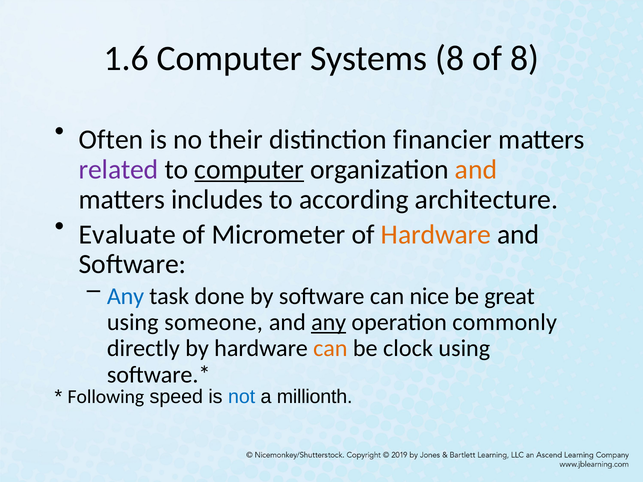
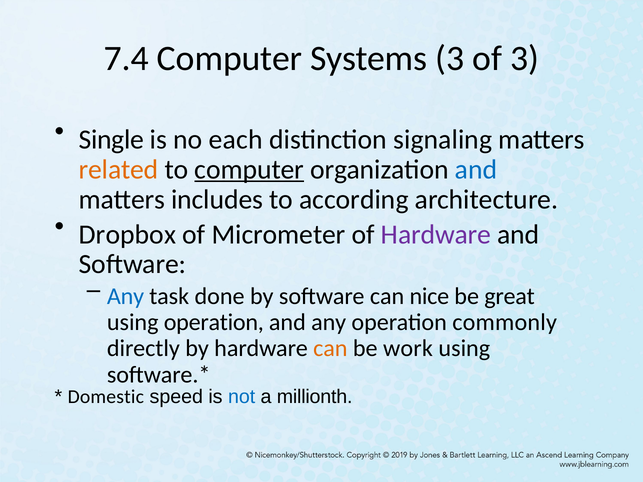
1.6: 1.6 -> 7.4
Systems 8: 8 -> 3
of 8: 8 -> 3
Often: Often -> Single
their: their -> each
financier: financier -> signaling
related colour: purple -> orange
and at (476, 170) colour: orange -> blue
Evaluate: Evaluate -> Dropbox
Hardware at (436, 235) colour: orange -> purple
using someone: someone -> operation
any at (329, 323) underline: present -> none
clock: clock -> work
Following: Following -> Domestic
